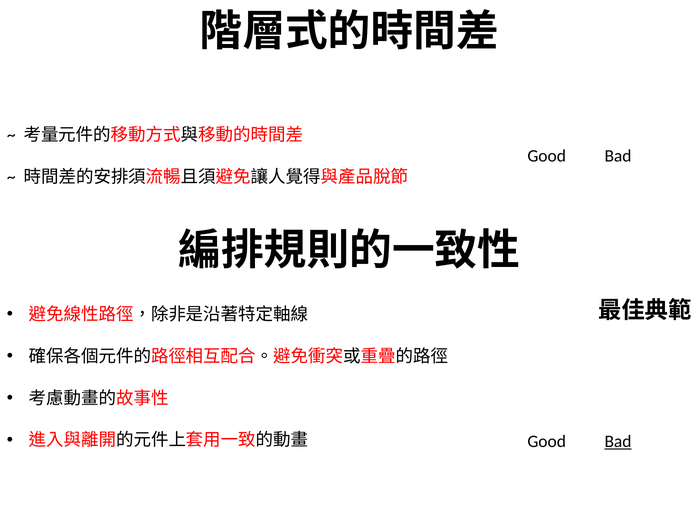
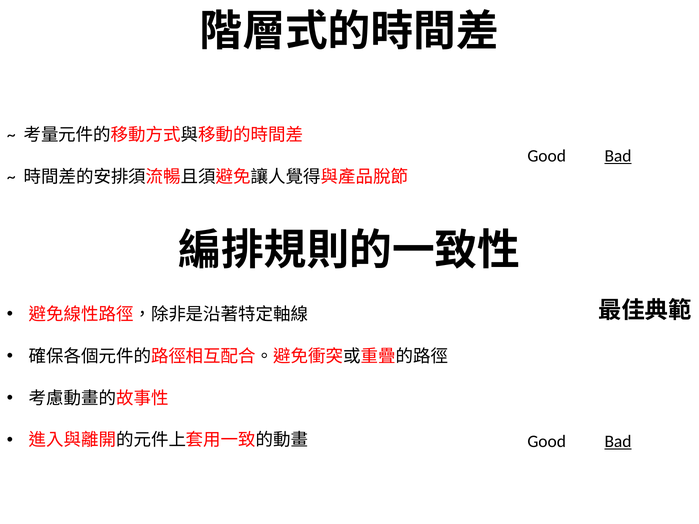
Bad at (618, 156) underline: none -> present
